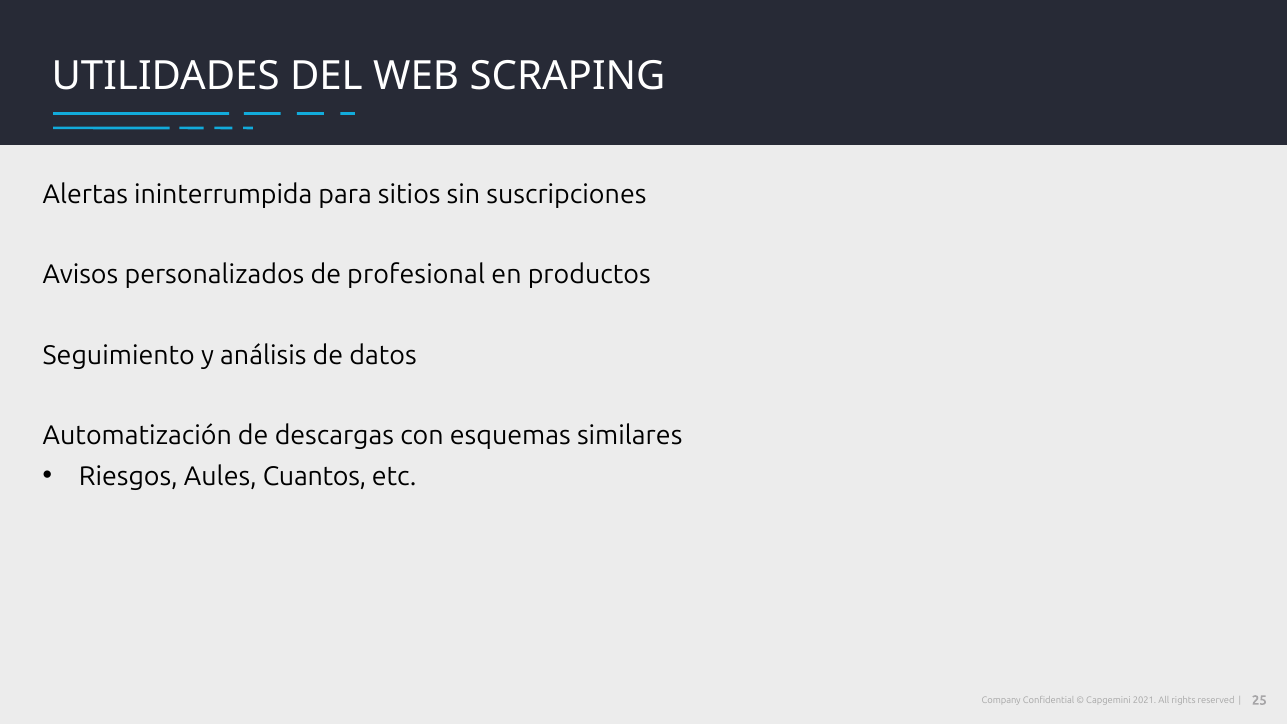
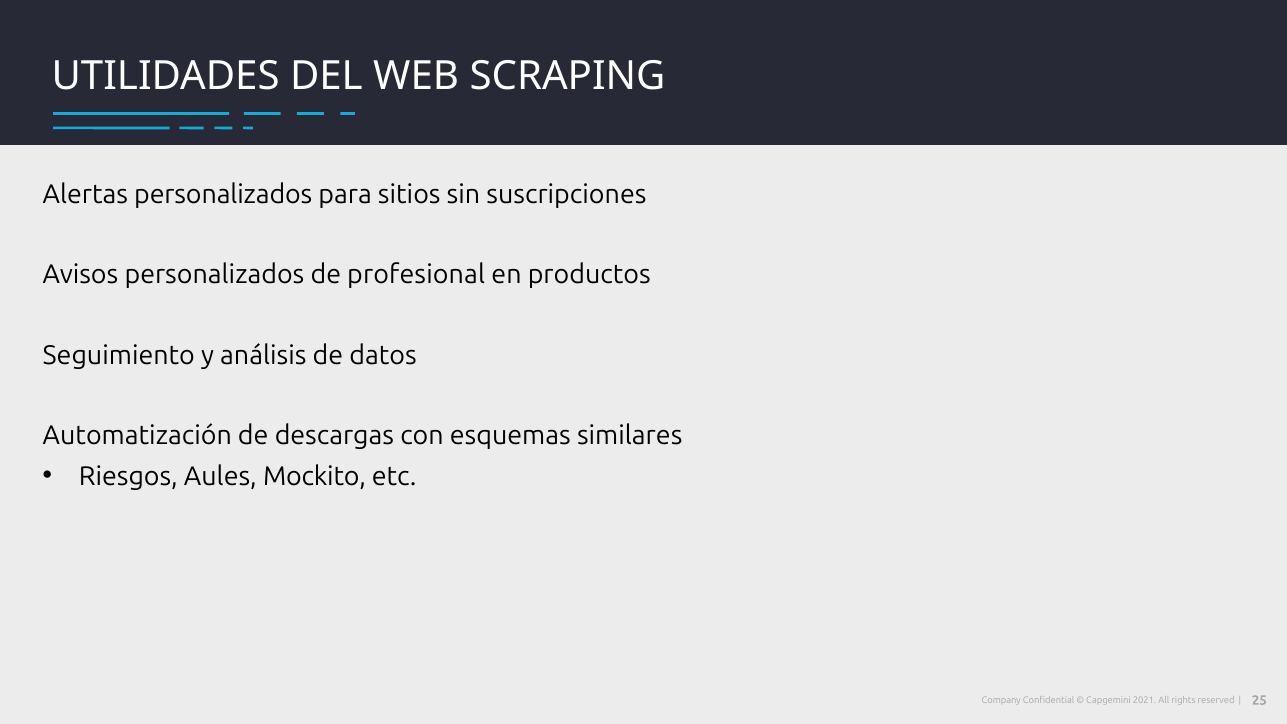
Alertas ininterrumpida: ininterrumpida -> personalizados
Cuantos: Cuantos -> Mockito
